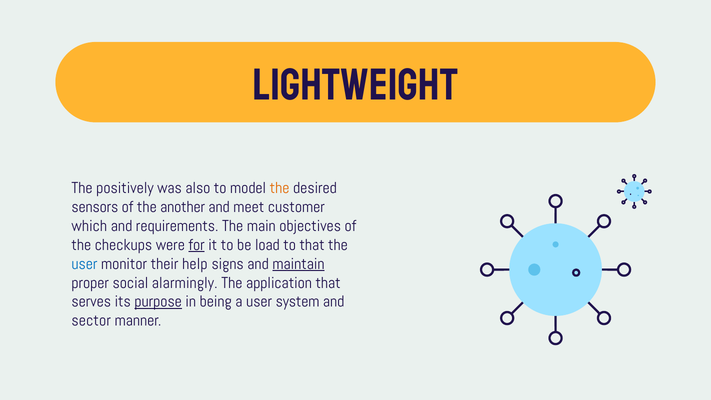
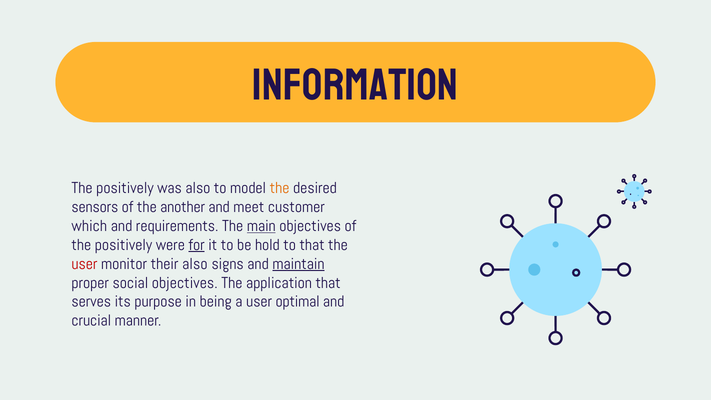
Lightweight: Lightweight -> Information
main underline: none -> present
checkups at (123, 245): checkups -> positively
load: load -> hold
user at (84, 264) colour: blue -> red
their help: help -> also
social alarmingly: alarmingly -> objectives
purpose underline: present -> none
system: system -> optimal
sector: sector -> crucial
